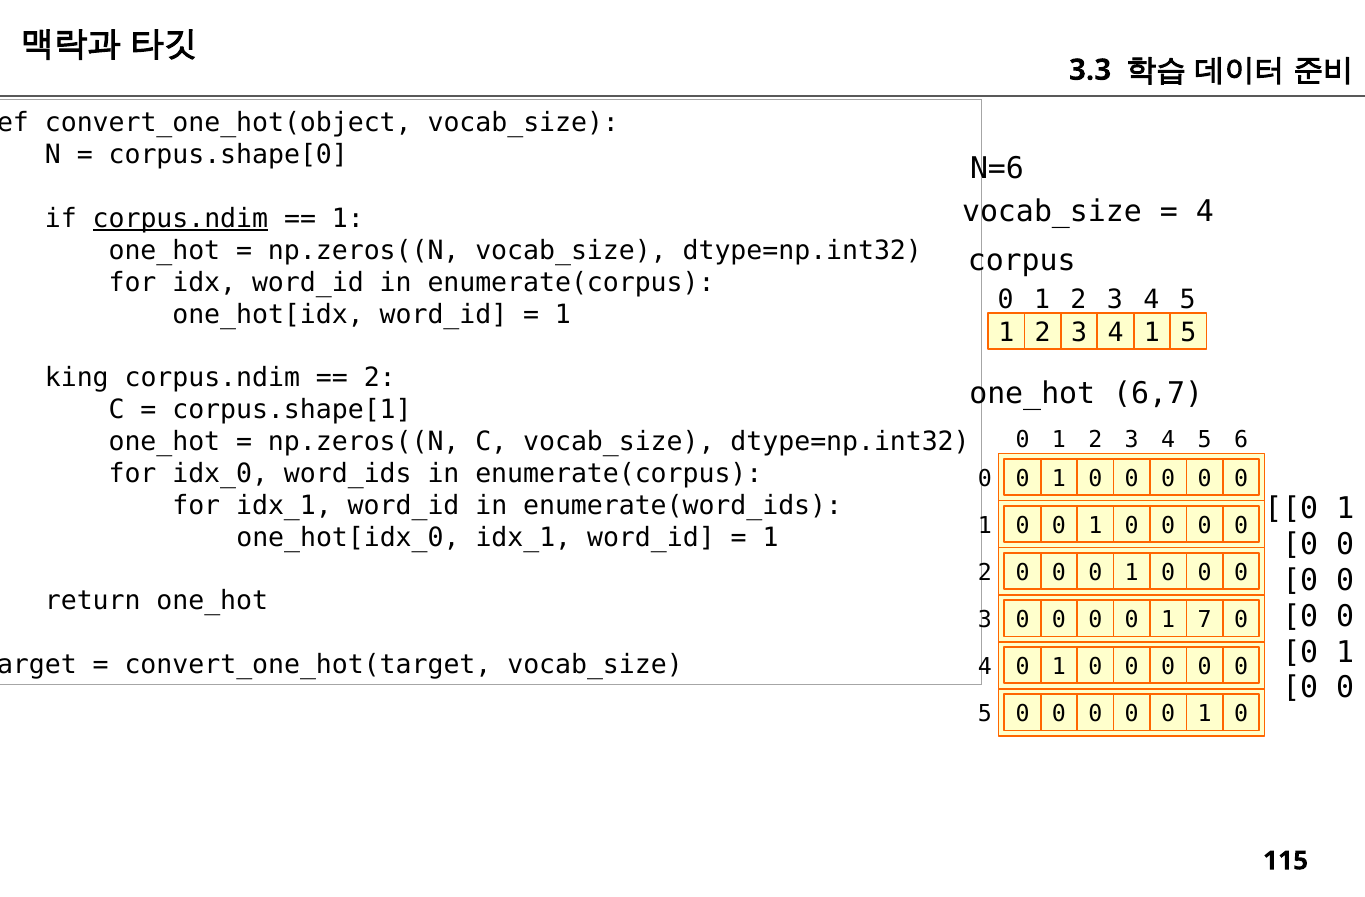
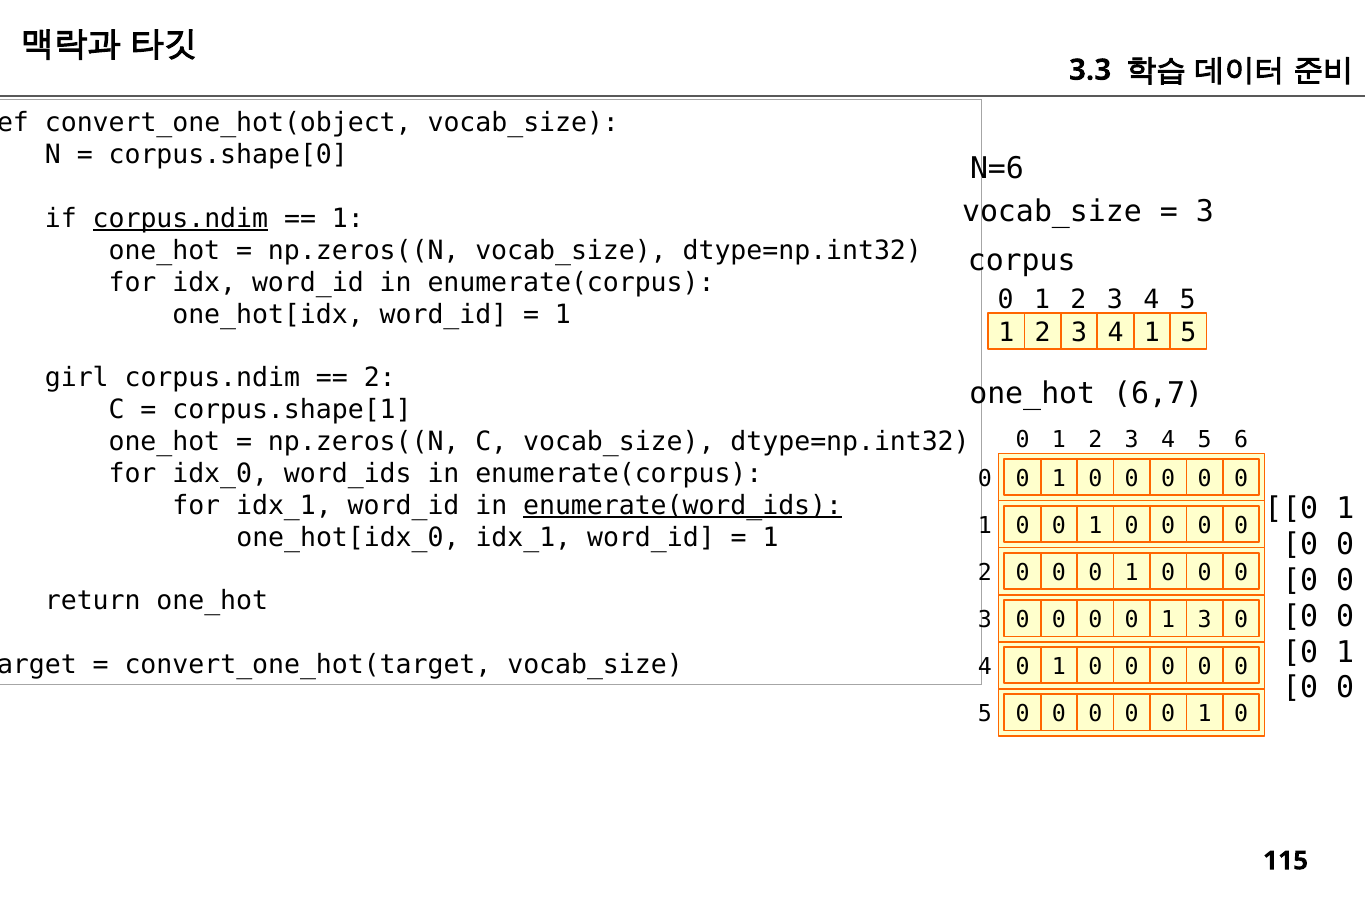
4 at (1205, 212): 4 -> 3
king: king -> girl
enumerate(word_ids underline: none -> present
1 7: 7 -> 3
